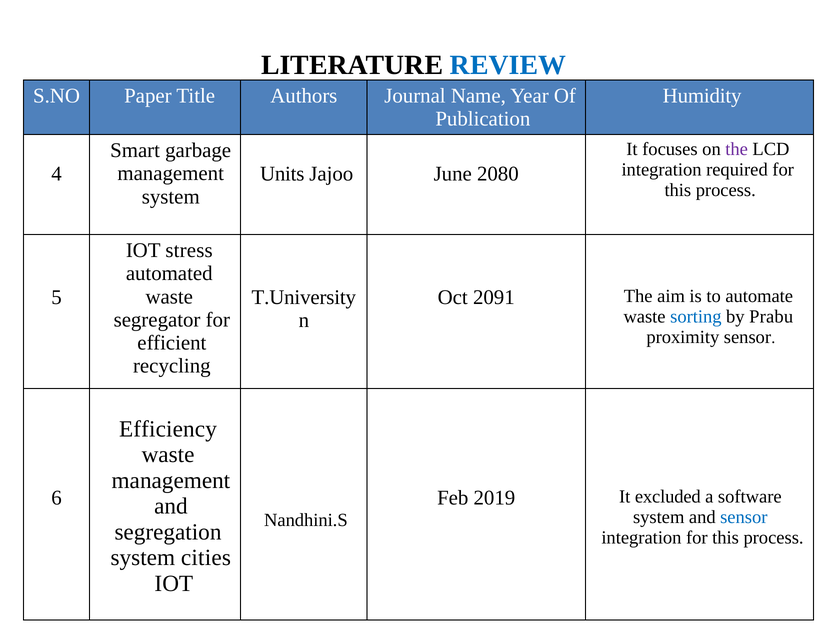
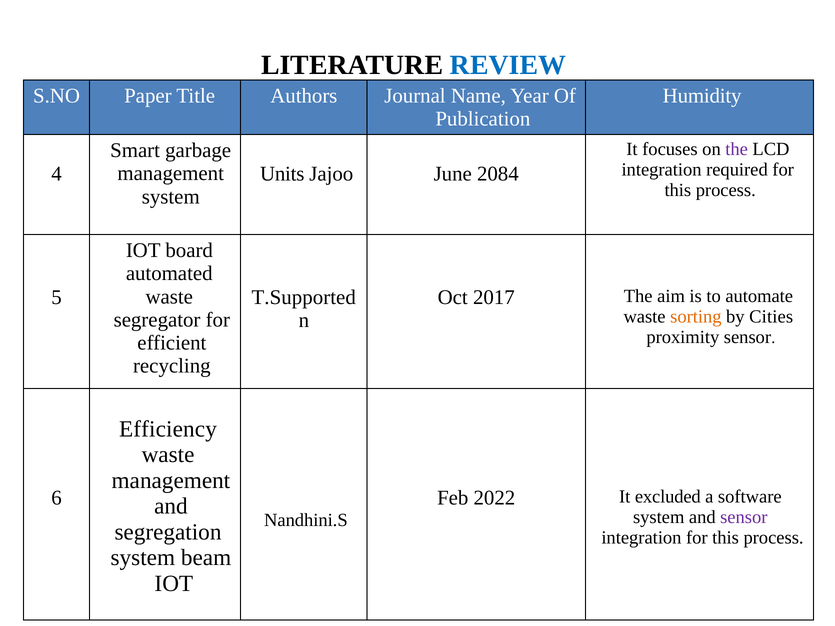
2080: 2080 -> 2084
stress: stress -> board
2091: 2091 -> 2017
T.University: T.University -> T.Supported
sorting colour: blue -> orange
Prabu: Prabu -> Cities
2019: 2019 -> 2022
sensor at (744, 517) colour: blue -> purple
cities: cities -> beam
